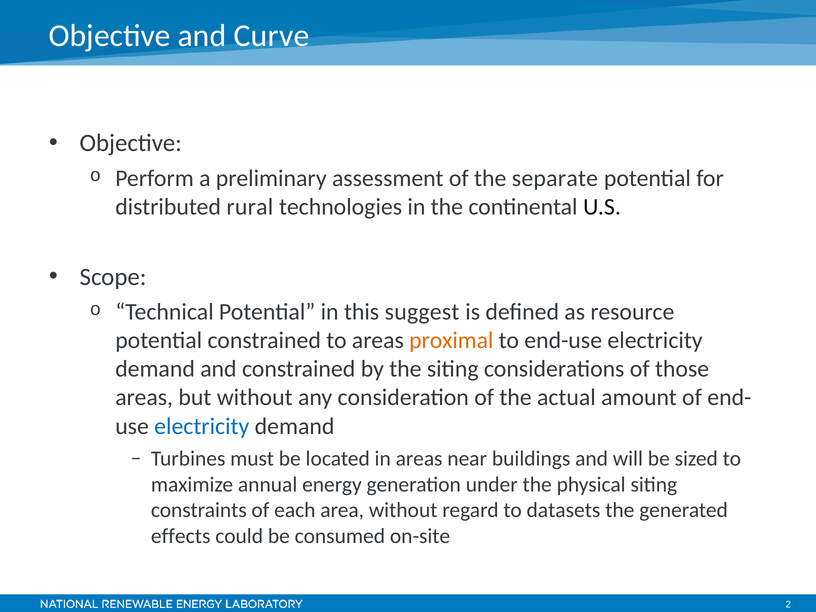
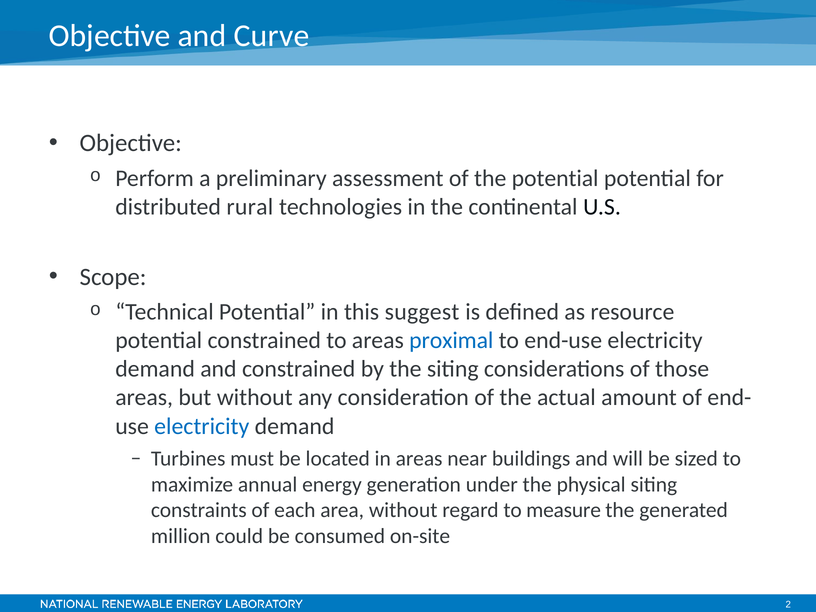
the separate: separate -> potential
proximal colour: orange -> blue
datasets: datasets -> measure
effects: effects -> million
